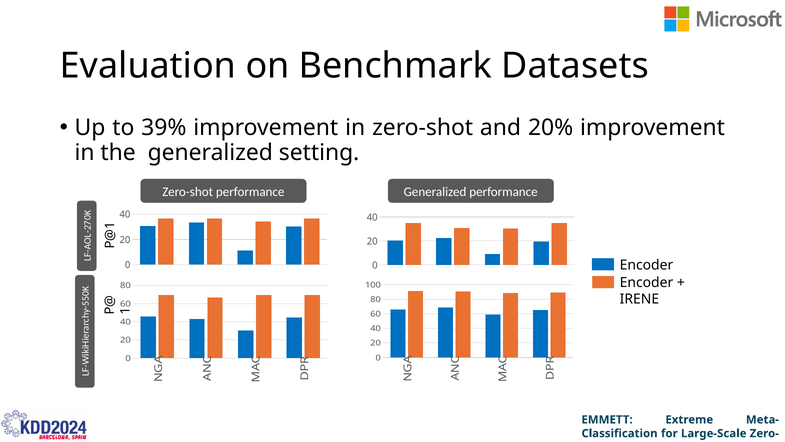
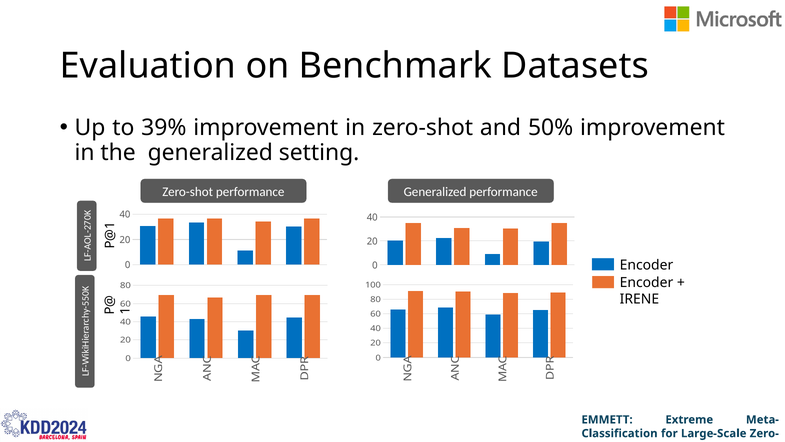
20%: 20% -> 50%
